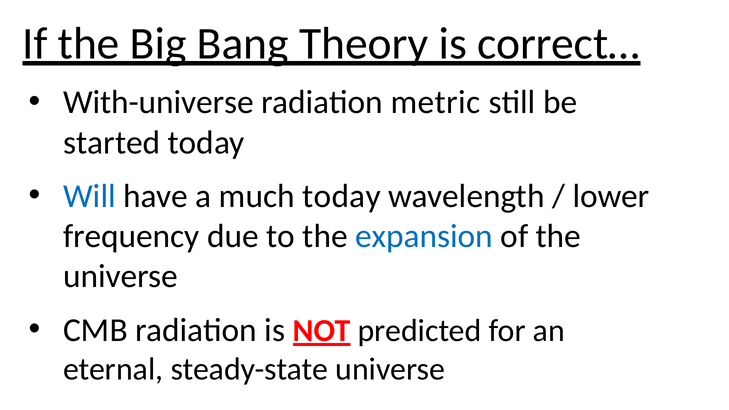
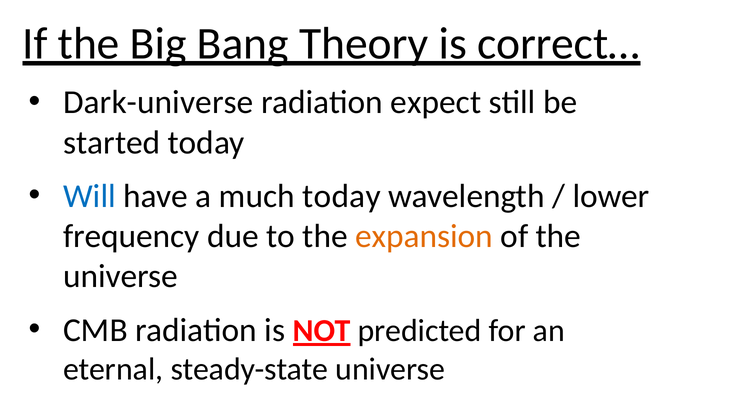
With-universe: With-universe -> Dark-universe
metric: metric -> expect
expansion colour: blue -> orange
